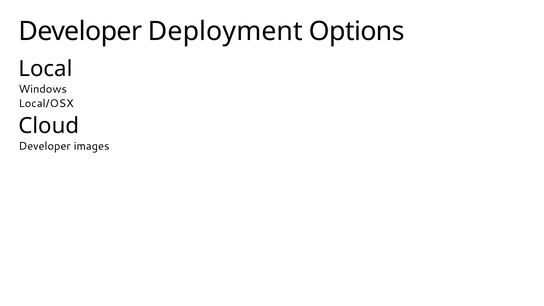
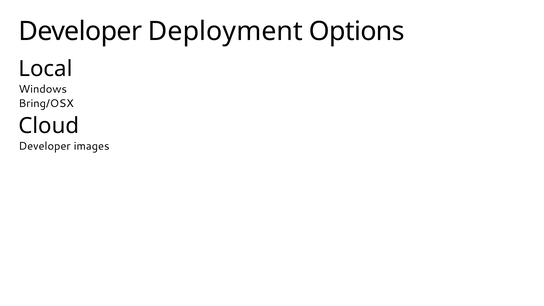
Local/OSX: Local/OSX -> Bring/OSX
